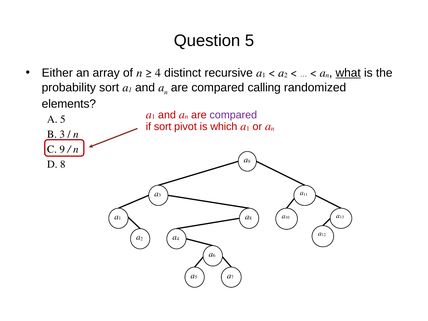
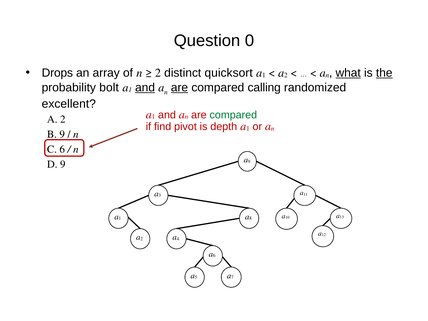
Question 5: 5 -> 0
Either: Either -> Drops
4 at (158, 73): 4 -> 2
recursive: recursive -> quicksort
the underline: none -> present
probability sort: sort -> bolt
and at (145, 88) underline: none -> present
are at (179, 88) underline: none -> present
elements: elements -> excellent
compared at (233, 115) colour: purple -> green
5 at (63, 119): 5 -> 2
if sort: sort -> find
which: which -> depth
B 3: 3 -> 9
C 9: 9 -> 6
D 8: 8 -> 9
